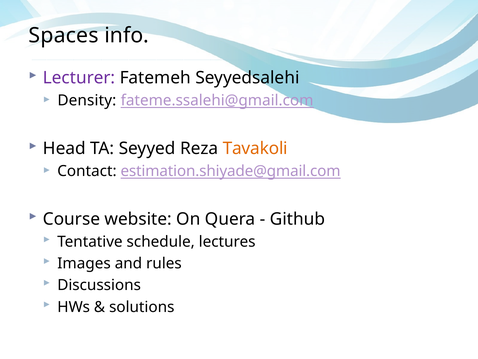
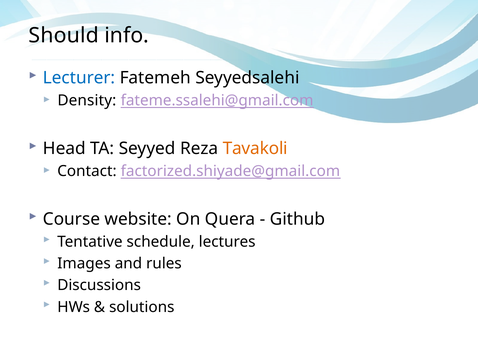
Spaces: Spaces -> Should
Lecturer colour: purple -> blue
estimation.shiyade@gmail.com: estimation.shiyade@gmail.com -> factorized.shiyade@gmail.com
